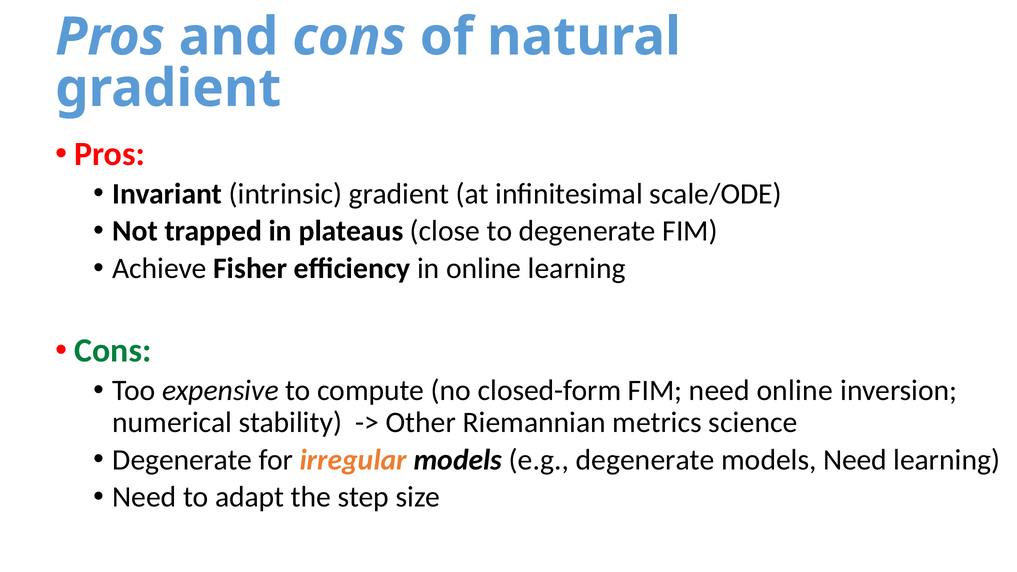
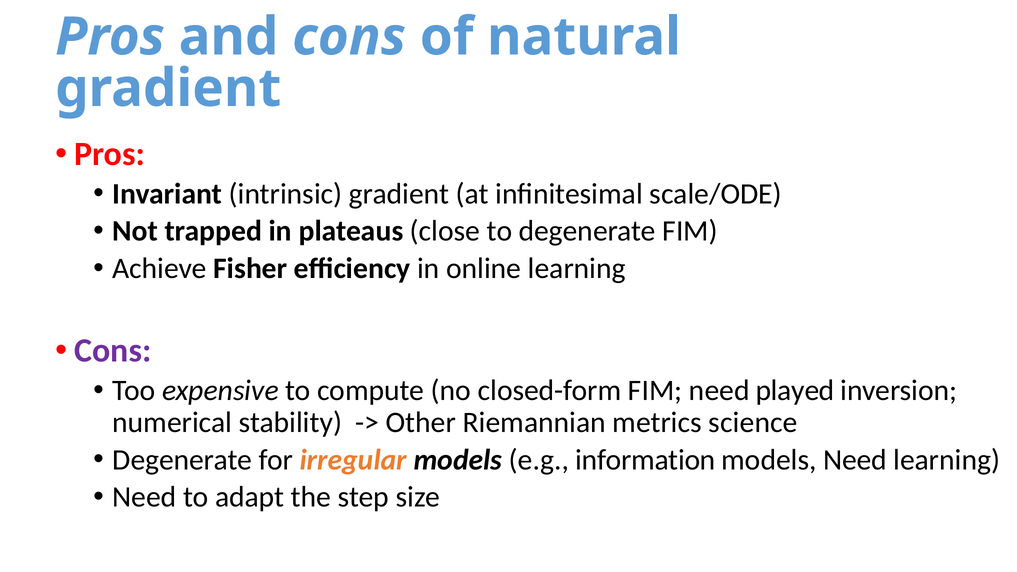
Cons at (113, 351) colour: green -> purple
need online: online -> played
e.g degenerate: degenerate -> information
